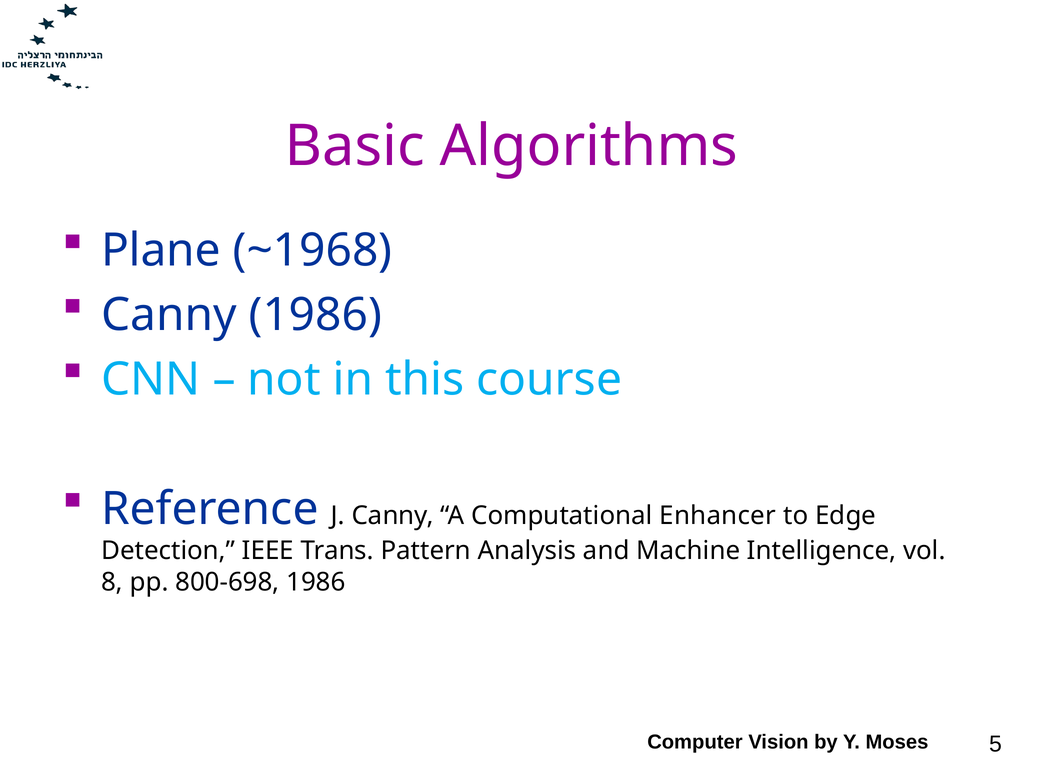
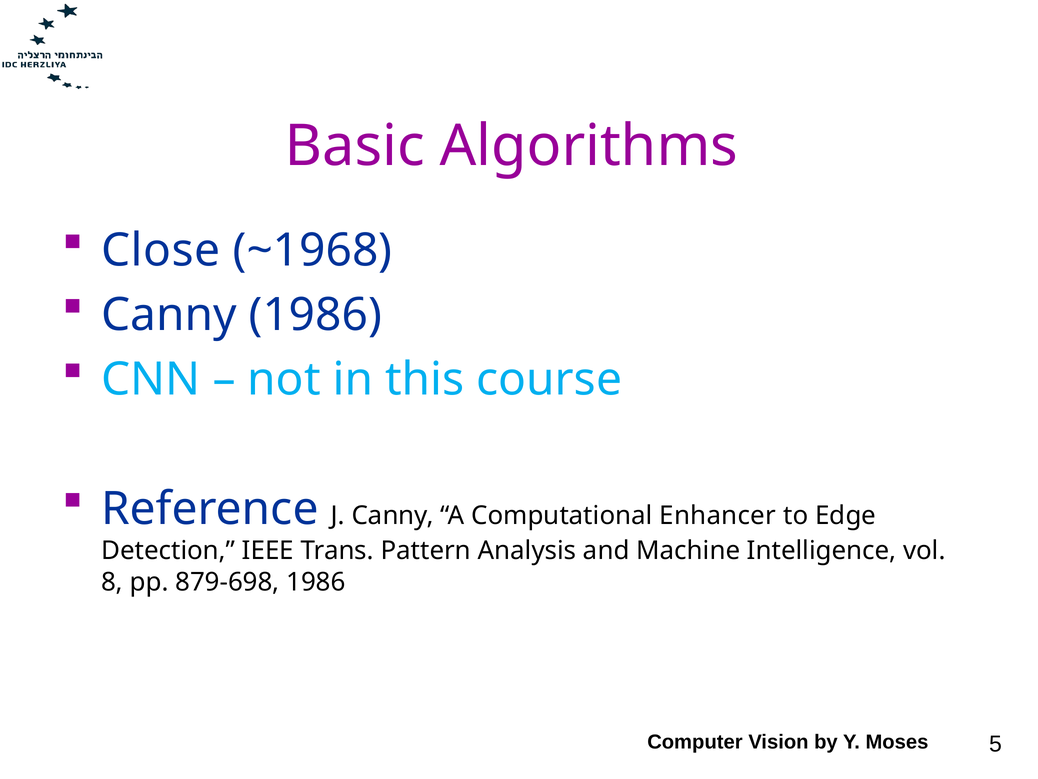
Plane: Plane -> Close
800-698: 800-698 -> 879-698
